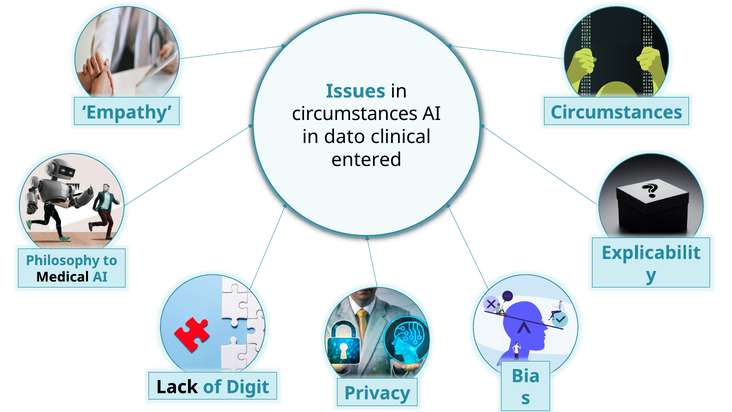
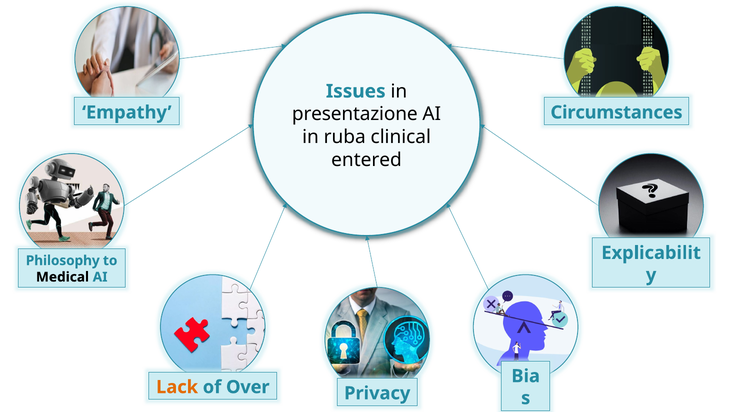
circumstances at (355, 114): circumstances -> presentazione
dato: dato -> ruba
Lack colour: black -> orange
Digit: Digit -> Over
